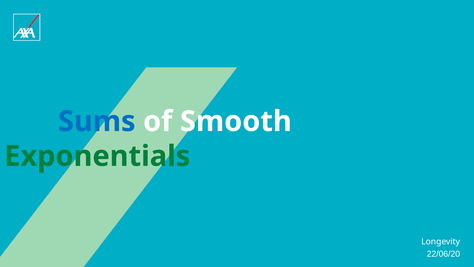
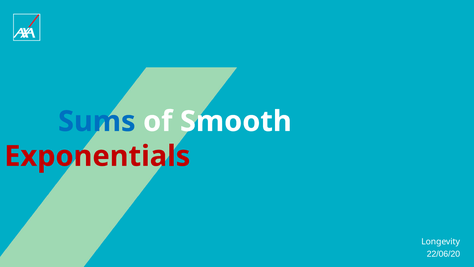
Exponentials colour: green -> red
